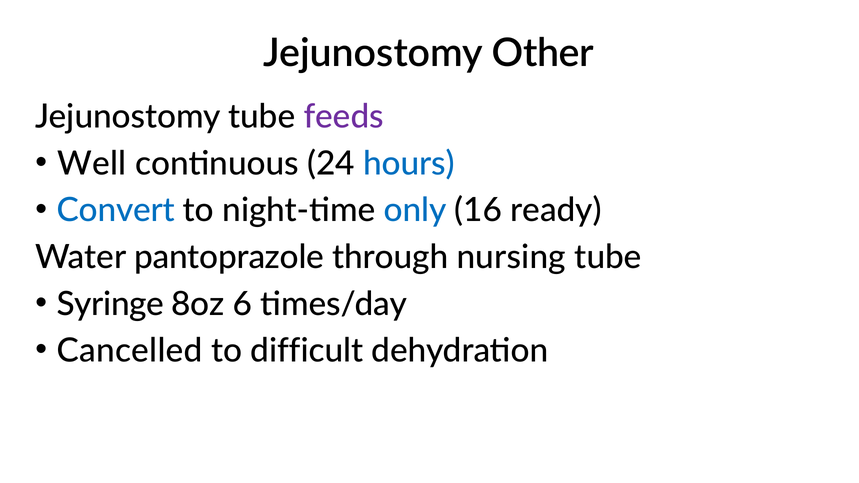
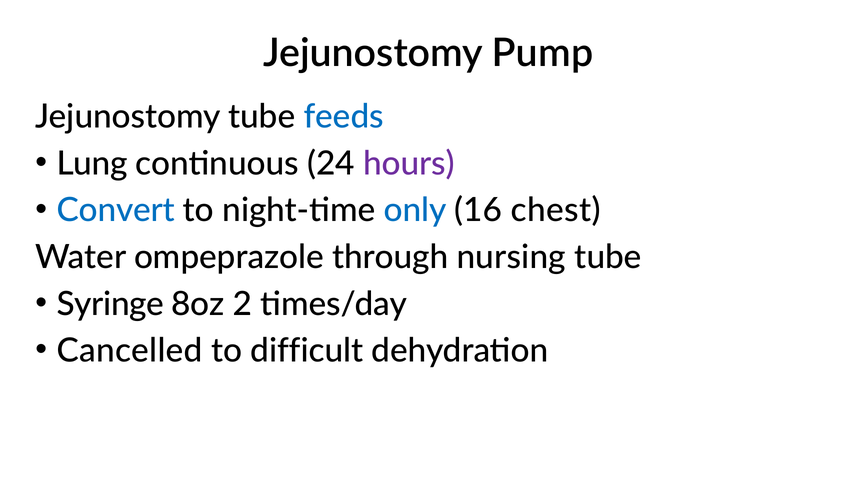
Other: Other -> Pump
feeds colour: purple -> blue
Well: Well -> Lung
hours colour: blue -> purple
ready: ready -> chest
pantoprazole: pantoprazole -> ompeprazole
6: 6 -> 2
